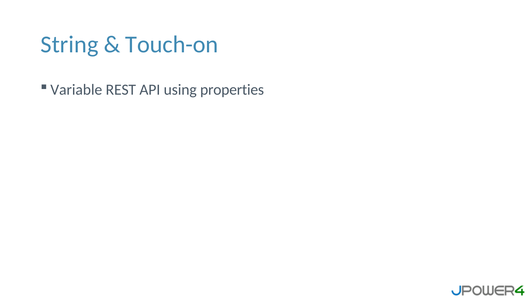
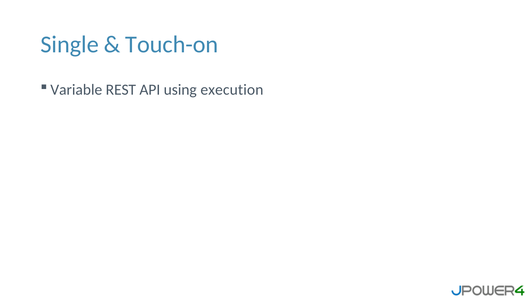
String: String -> Single
properties: properties -> execution
